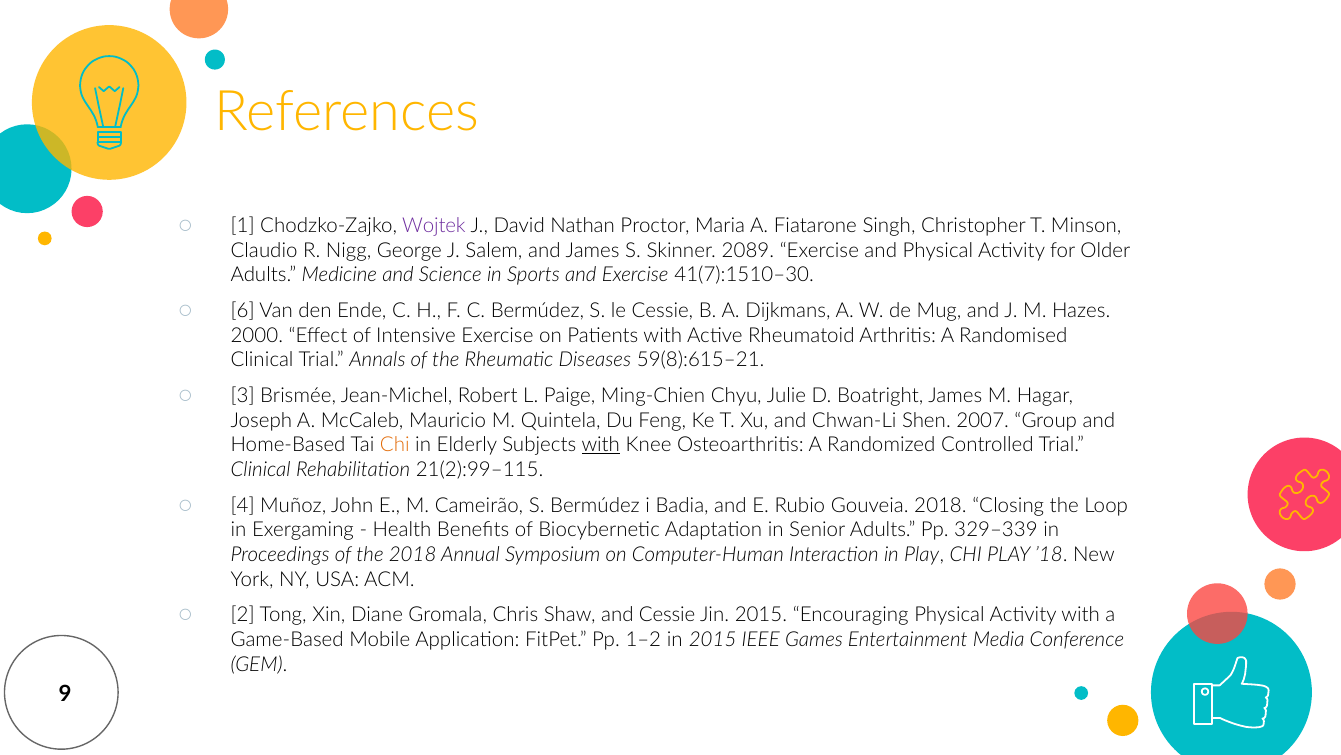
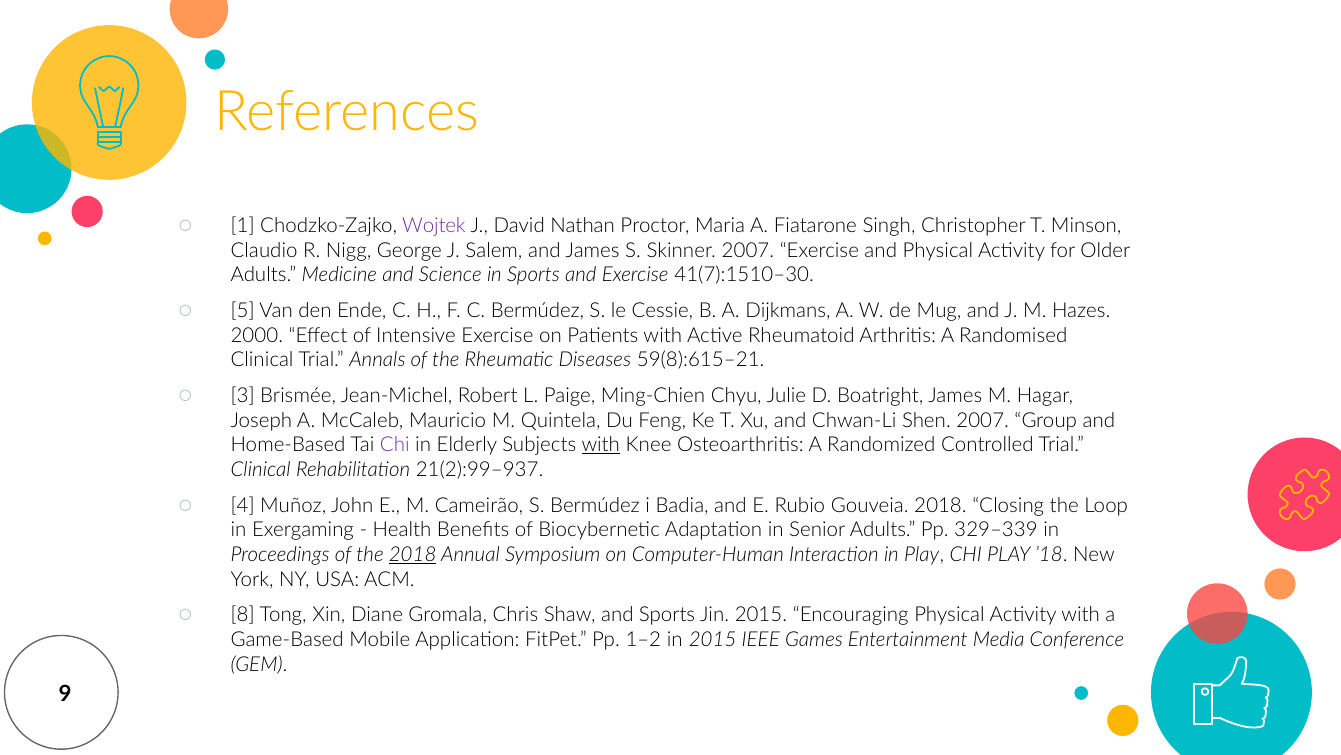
Skinner 2089: 2089 -> 2007
6: 6 -> 5
Chi at (395, 445) colour: orange -> purple
21(2):99–115: 21(2):99–115 -> 21(2):99–937
2018 at (413, 554) underline: none -> present
2: 2 -> 8
and Cessie: Cessie -> Sports
